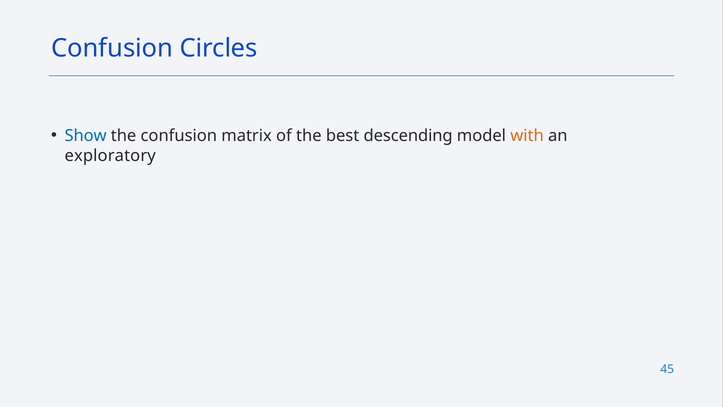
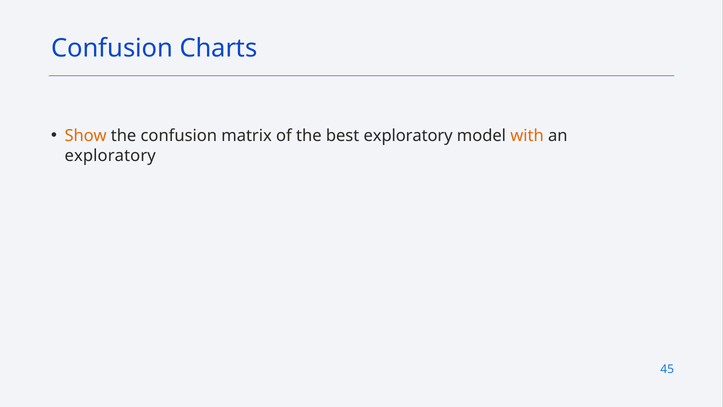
Circles: Circles -> Charts
Show colour: blue -> orange
best descending: descending -> exploratory
